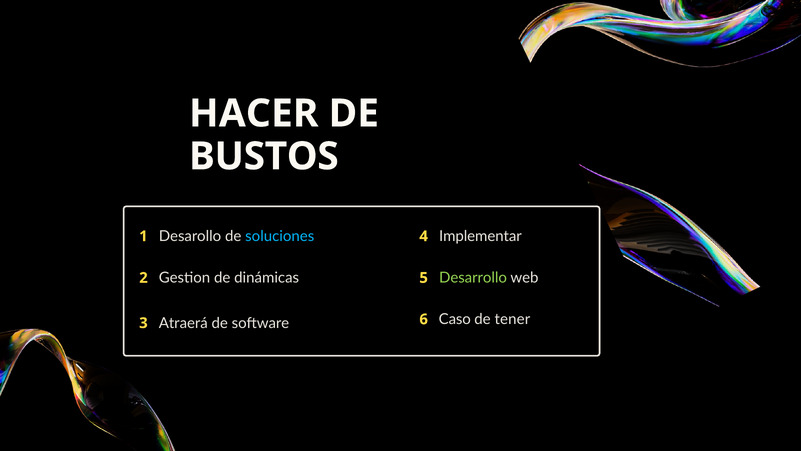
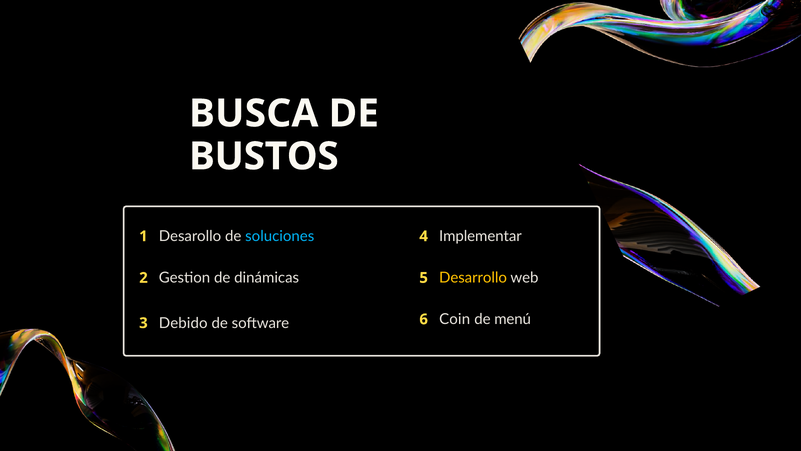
HACER: HACER -> BUSCA
Desarrollo colour: light green -> yellow
Caso: Caso -> Coin
tener: tener -> menú
Atraerá: Atraerá -> Debido
